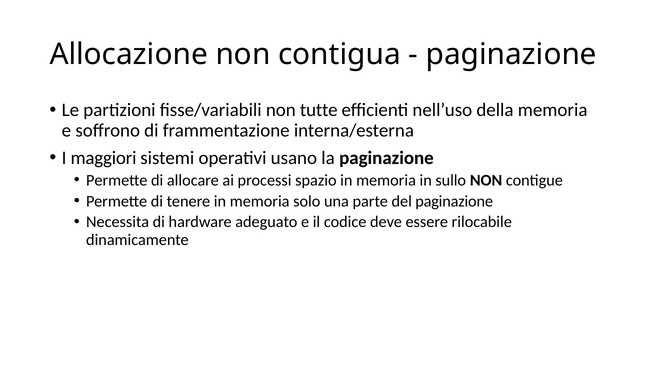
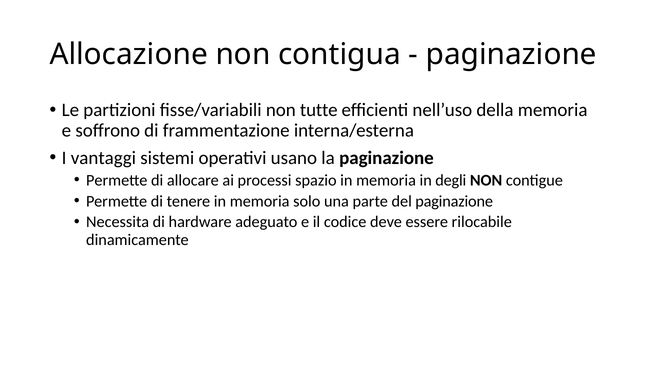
maggiori: maggiori -> vantaggi
sullo: sullo -> degli
